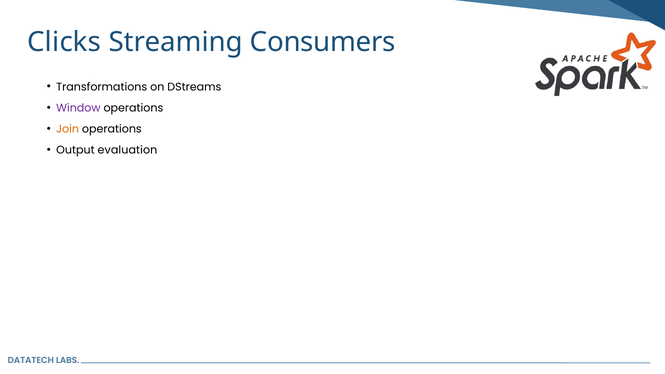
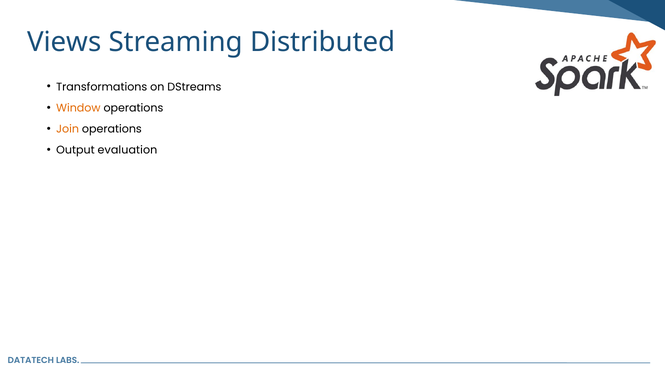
Clicks: Clicks -> Views
Consumers: Consumers -> Distributed
Window colour: purple -> orange
